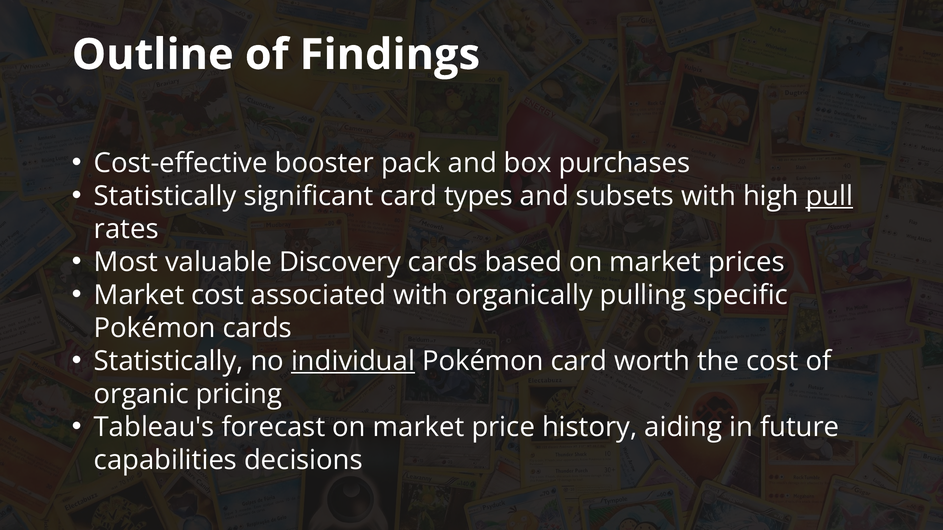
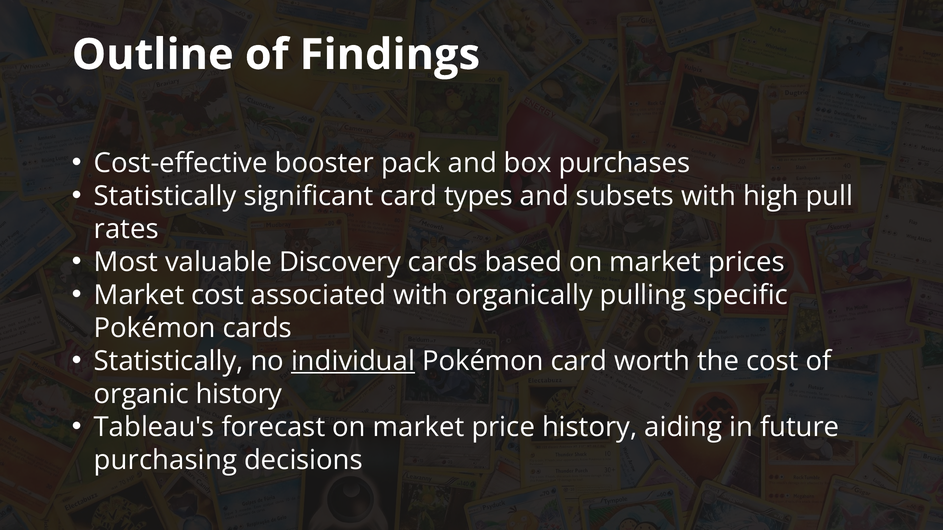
pull underline: present -> none
organic pricing: pricing -> history
capabilities: capabilities -> purchasing
